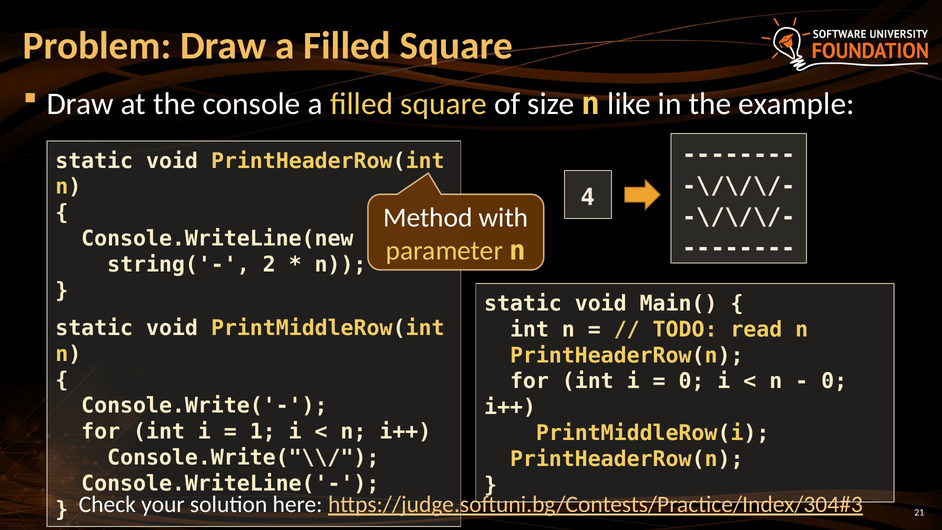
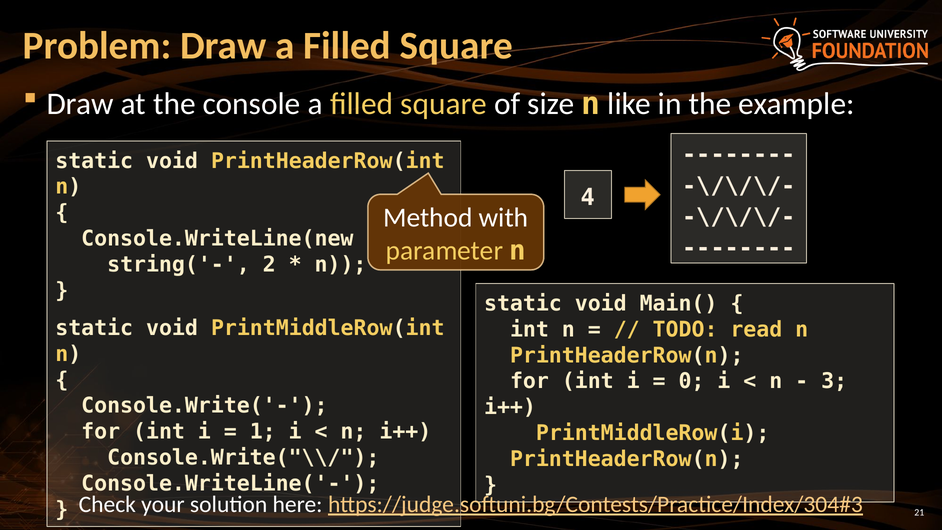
0 at (834, 381): 0 -> 3
